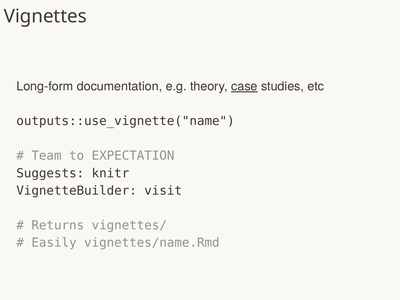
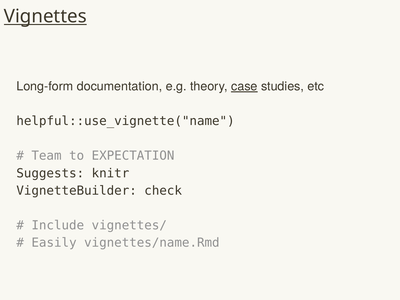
Vignettes underline: none -> present
outputs::use_vignette("name: outputs::use_vignette("name -> helpful::use_vignette("name
visit: visit -> check
Returns: Returns -> Include
